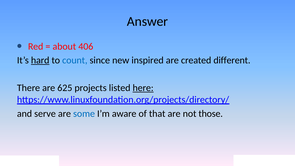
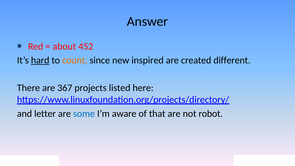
406: 406 -> 452
count colour: blue -> orange
625: 625 -> 367
here underline: present -> none
serve: serve -> letter
those: those -> robot
